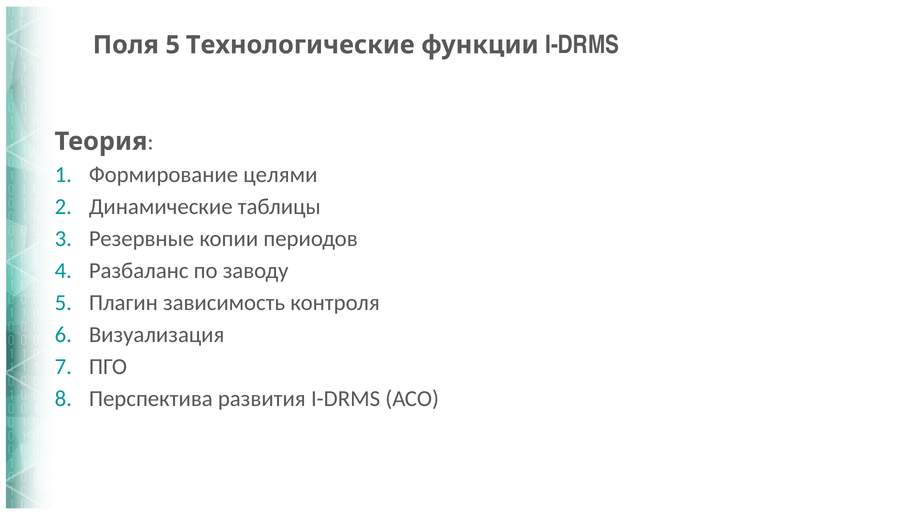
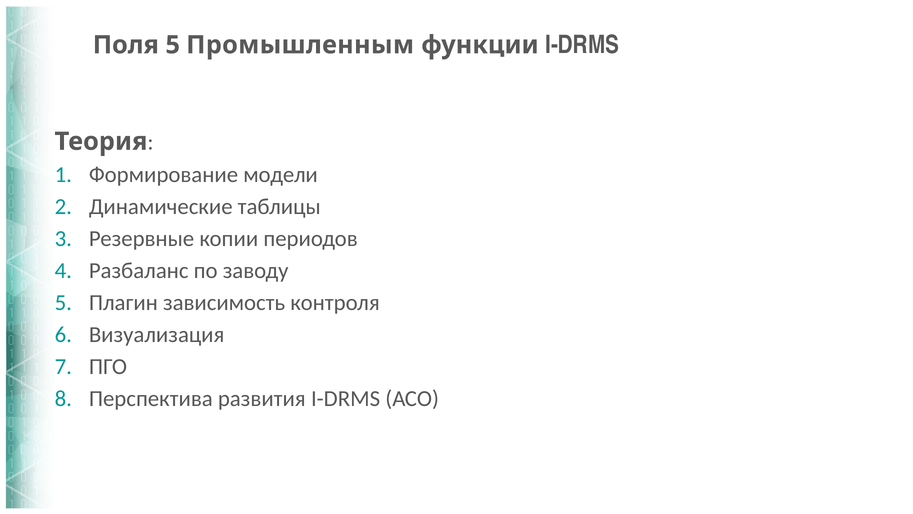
Технологические: Технологические -> Промышленным
целями: целями -> модели
